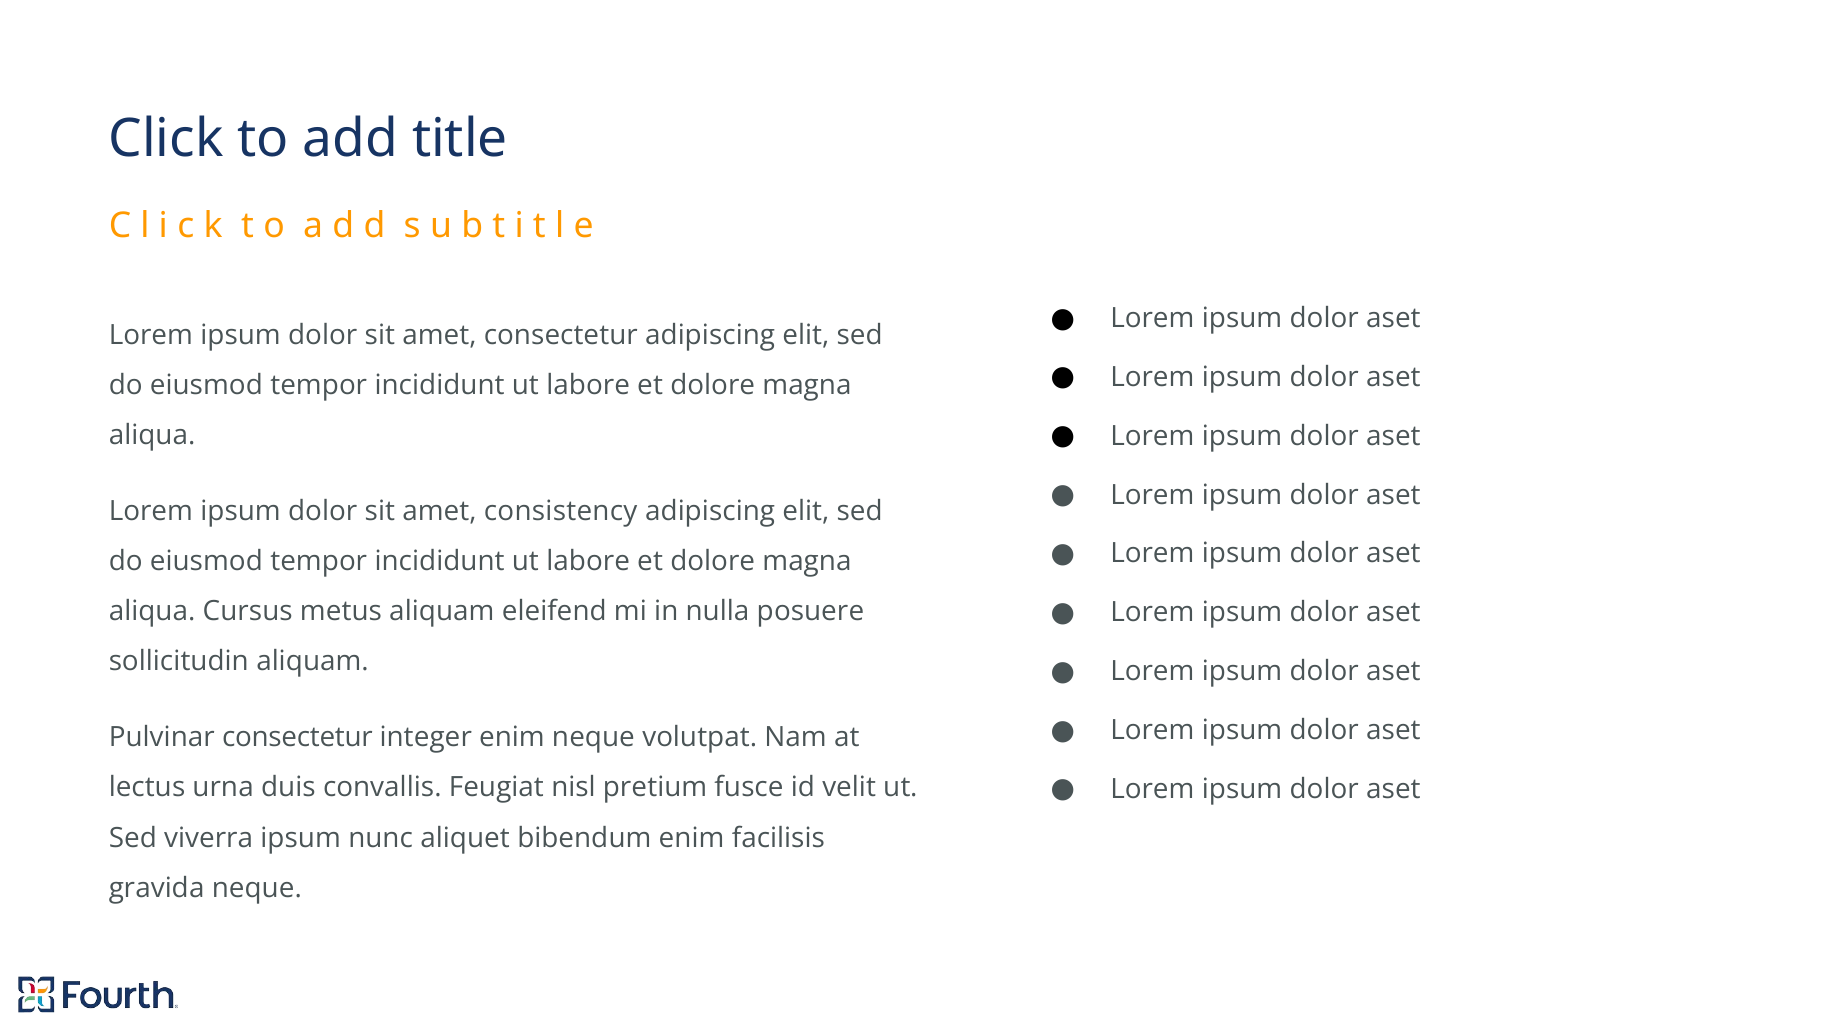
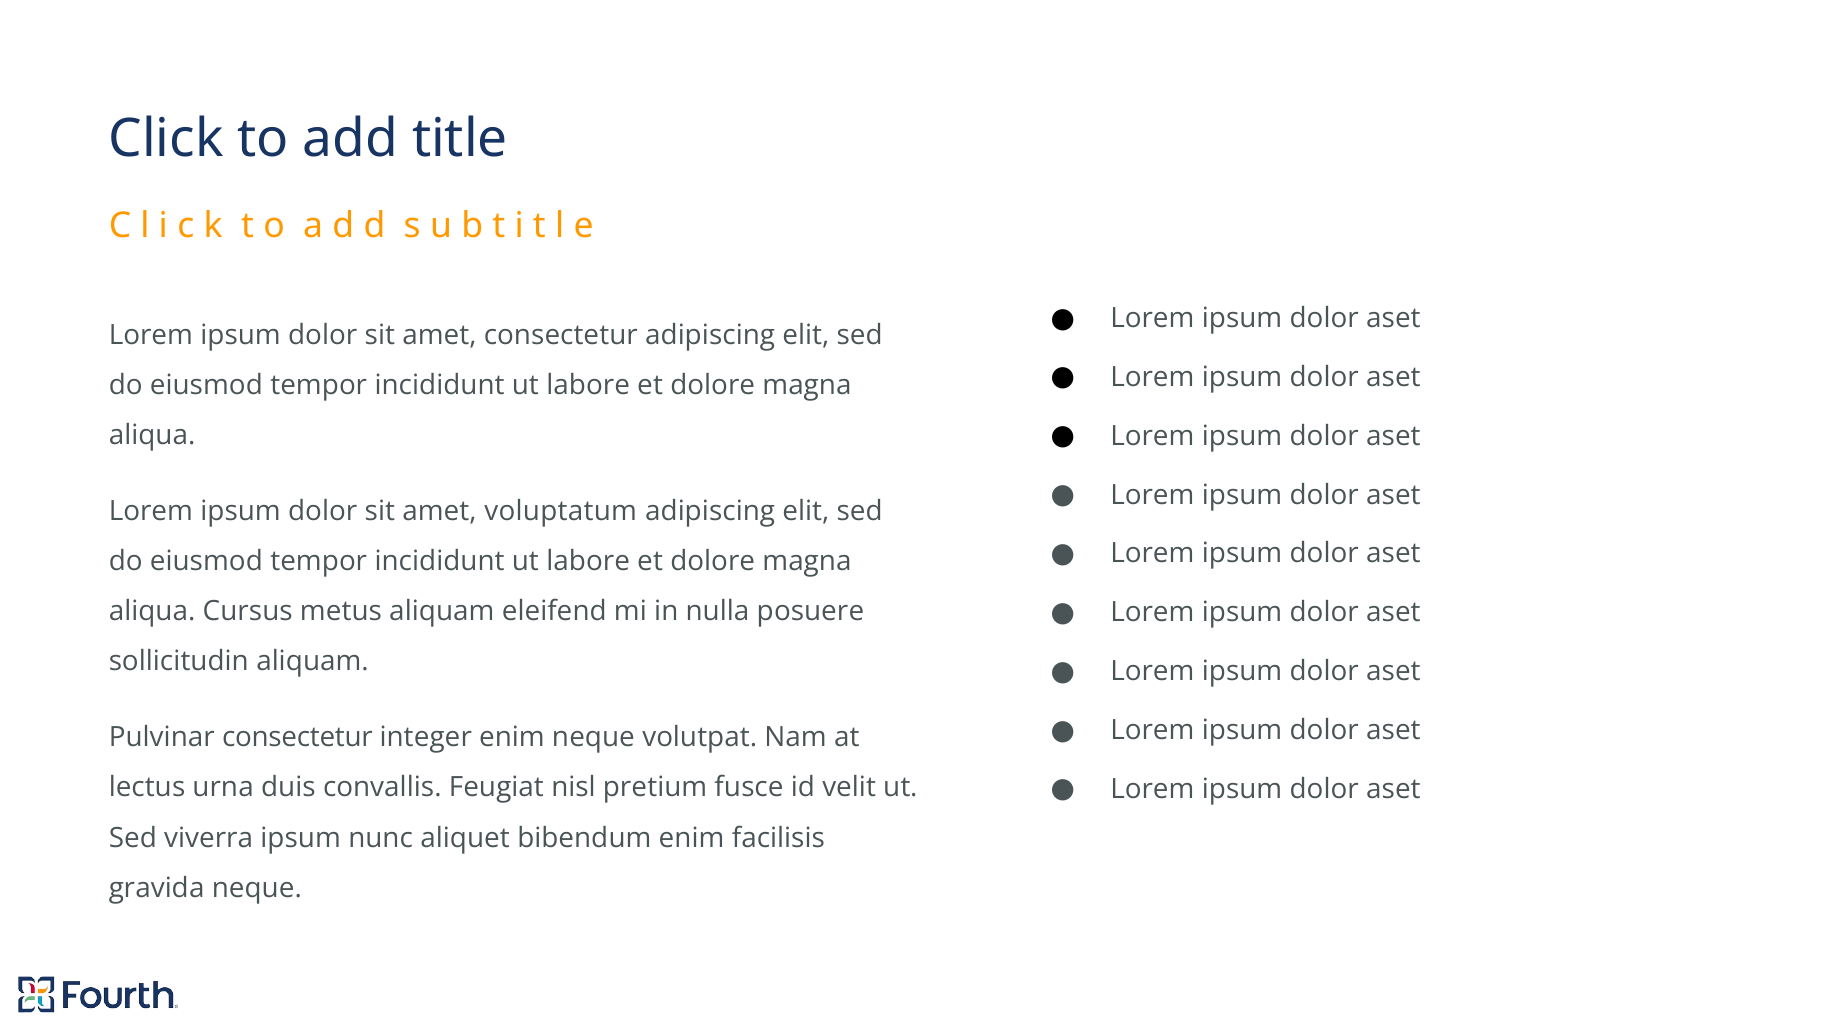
consistency: consistency -> voluptatum
